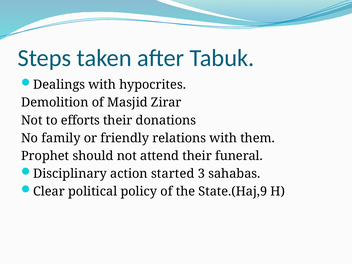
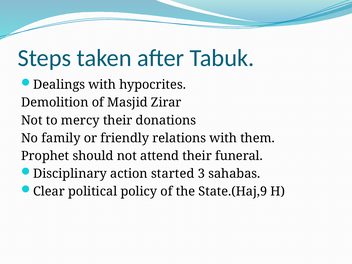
efforts: efforts -> mercy
